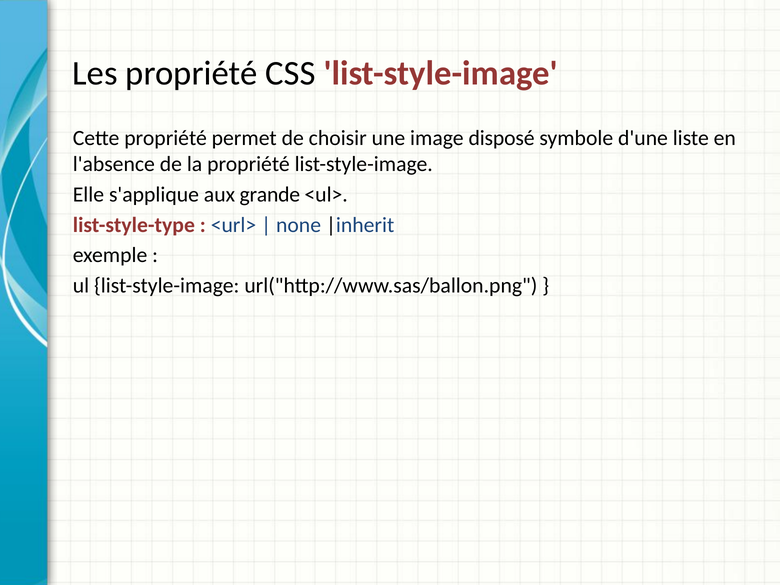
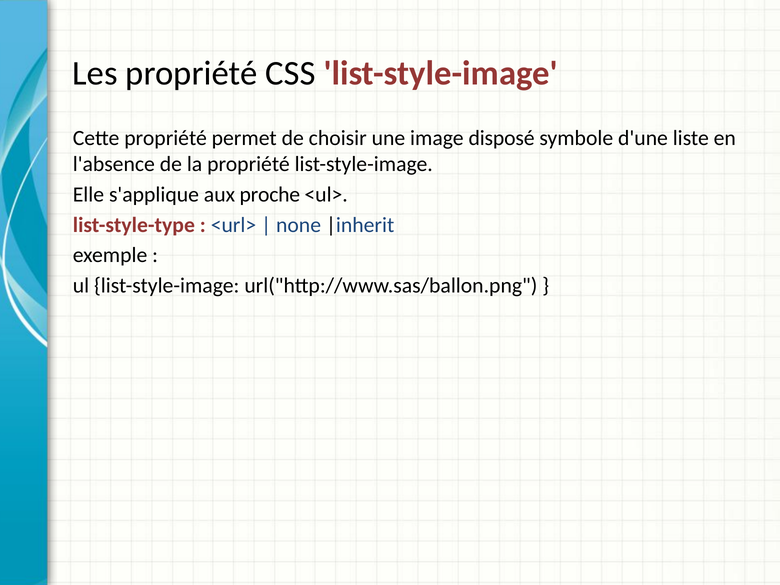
grande: grande -> proche
